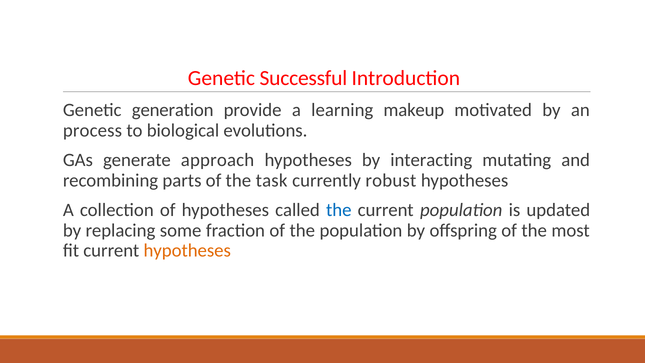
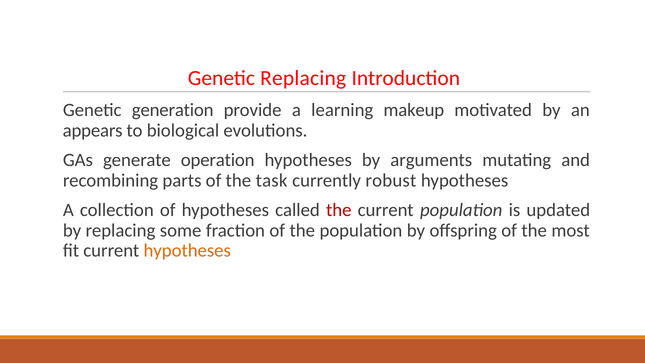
Genetic Successful: Successful -> Replacing
process: process -> appears
approach: approach -> operation
interacting: interacting -> arguments
the at (339, 210) colour: blue -> red
